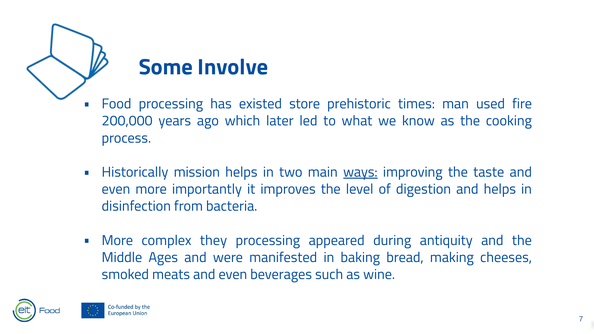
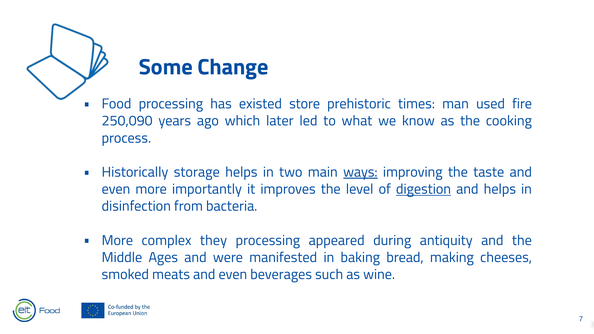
Involve: Involve -> Change
200,000: 200,000 -> 250,090
mission: mission -> storage
digestion underline: none -> present
